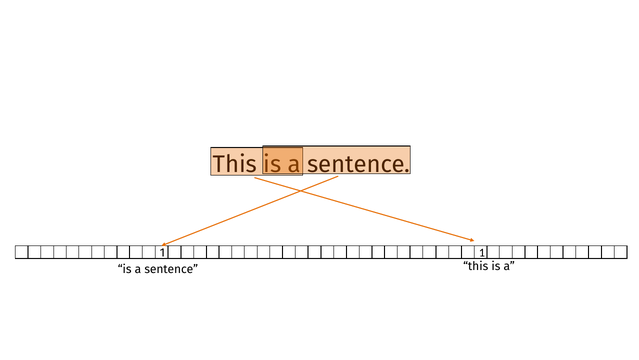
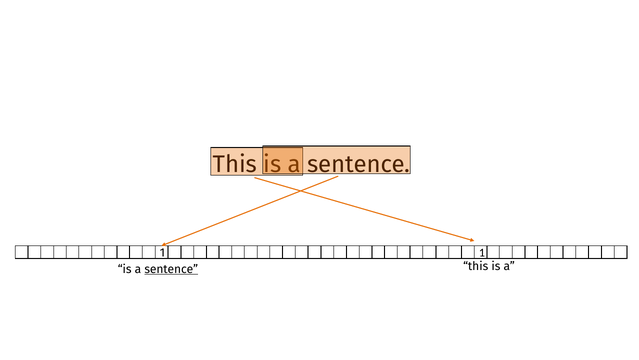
sentence at (171, 269) underline: none -> present
